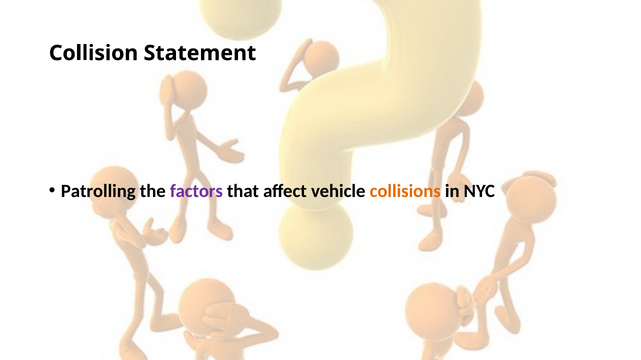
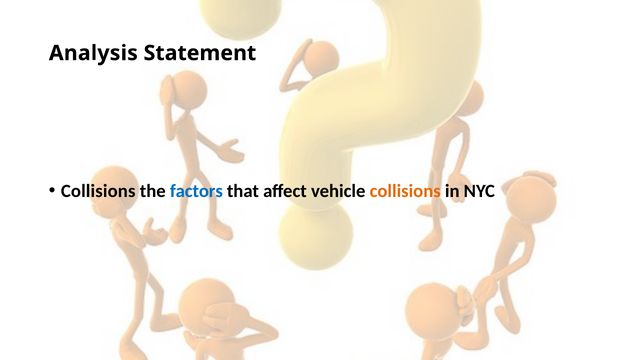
Collision: Collision -> Analysis
Patrolling at (98, 191): Patrolling -> Collisions
factors colour: purple -> blue
